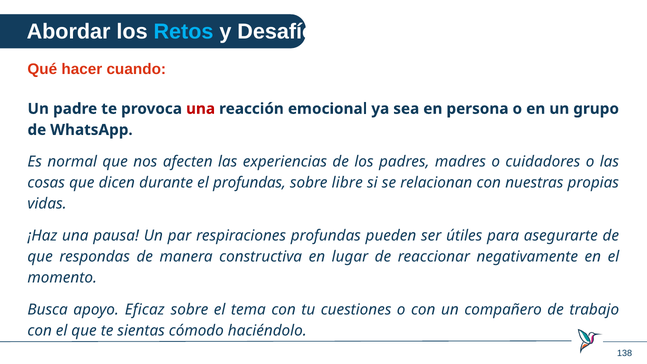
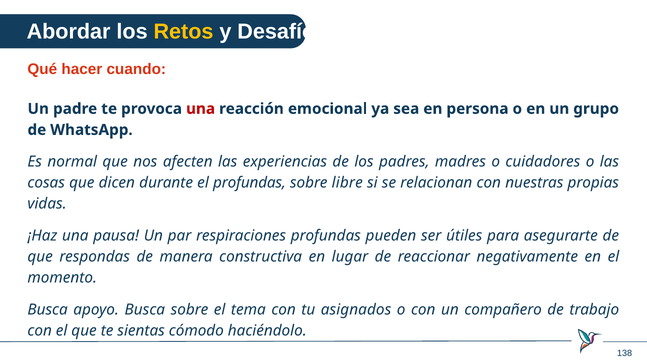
Retos colour: light blue -> yellow
apoyo Eficaz: Eficaz -> Busca
cuestiones: cuestiones -> asignados
